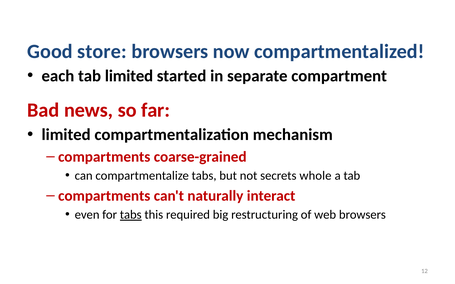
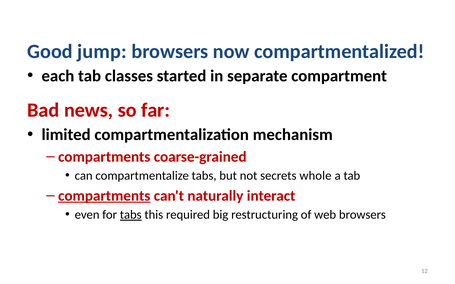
store: store -> jump
tab limited: limited -> classes
compartments at (104, 196) underline: none -> present
